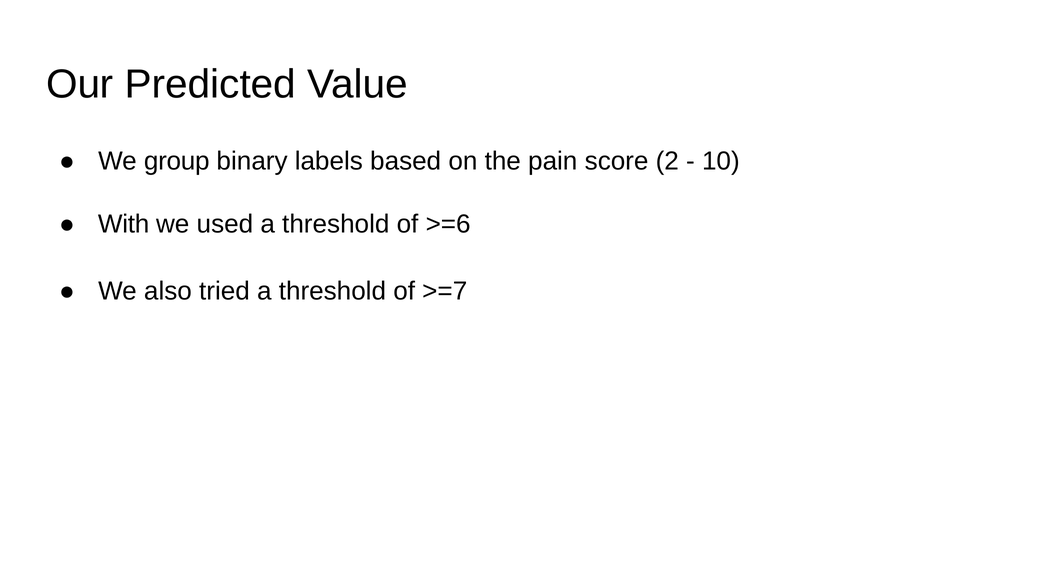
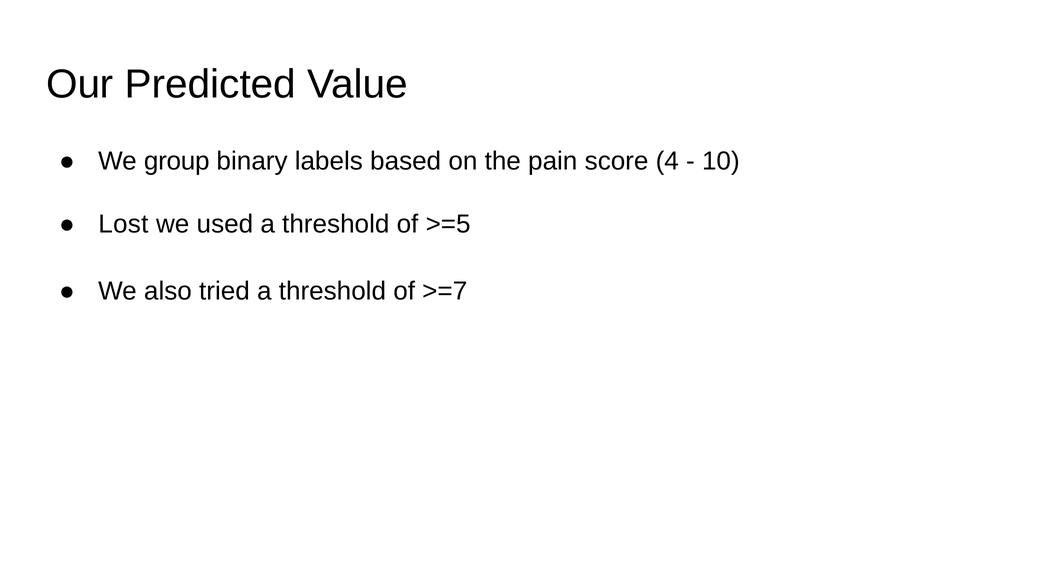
2: 2 -> 4
With: With -> Lost
>=6: >=6 -> >=5
